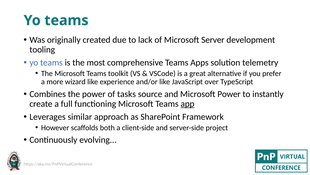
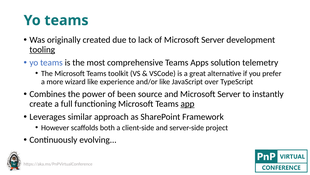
tooling underline: none -> present
tasks: tasks -> been
and Microsoft Power: Power -> Server
